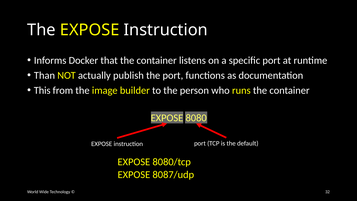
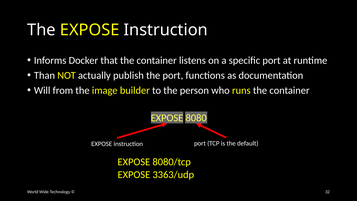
This: This -> Will
8087/udp: 8087/udp -> 3363/udp
